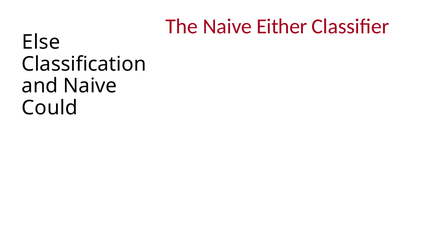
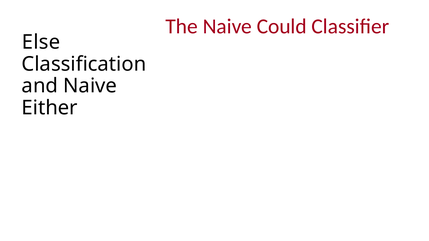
Either: Either -> Could
Could: Could -> Either
